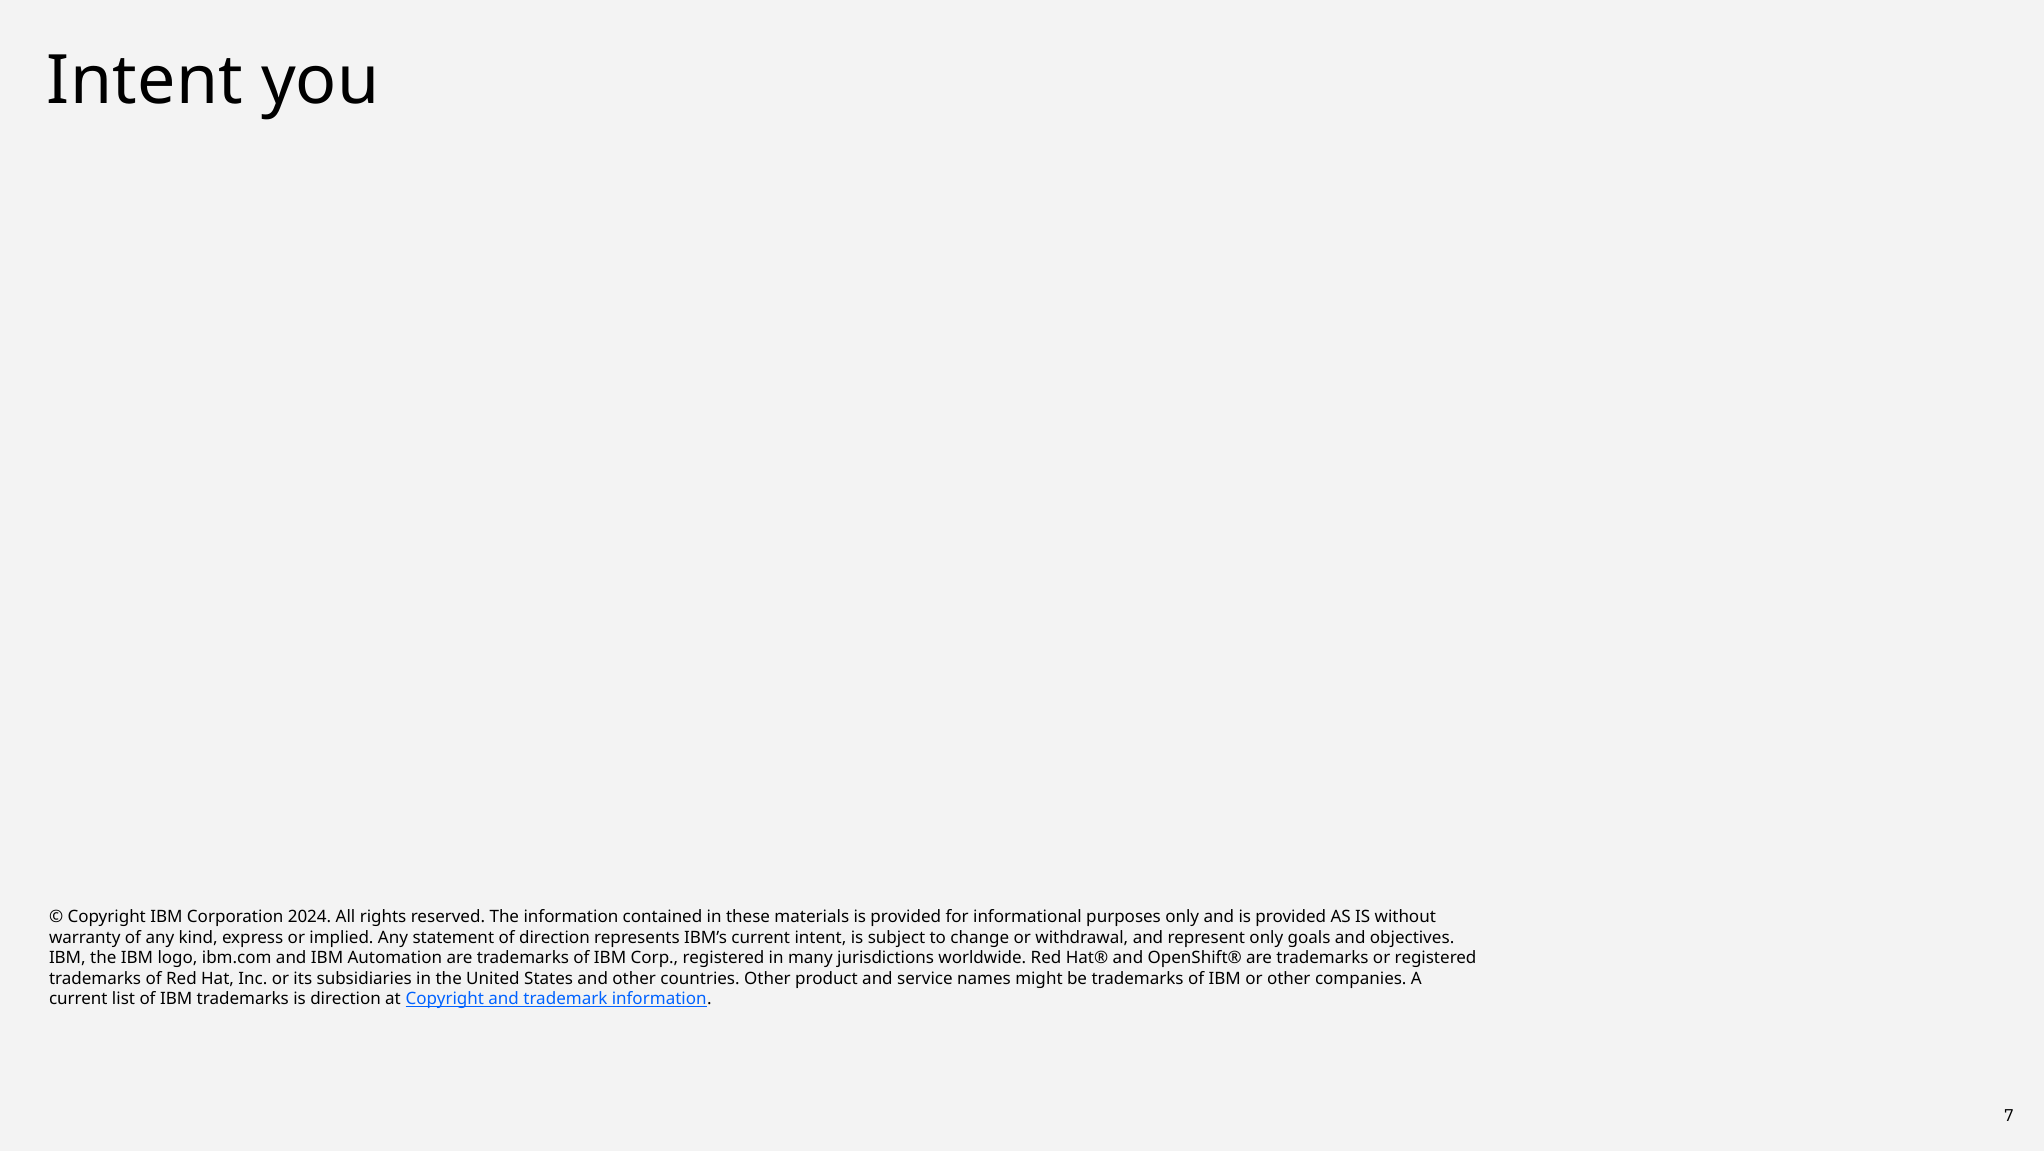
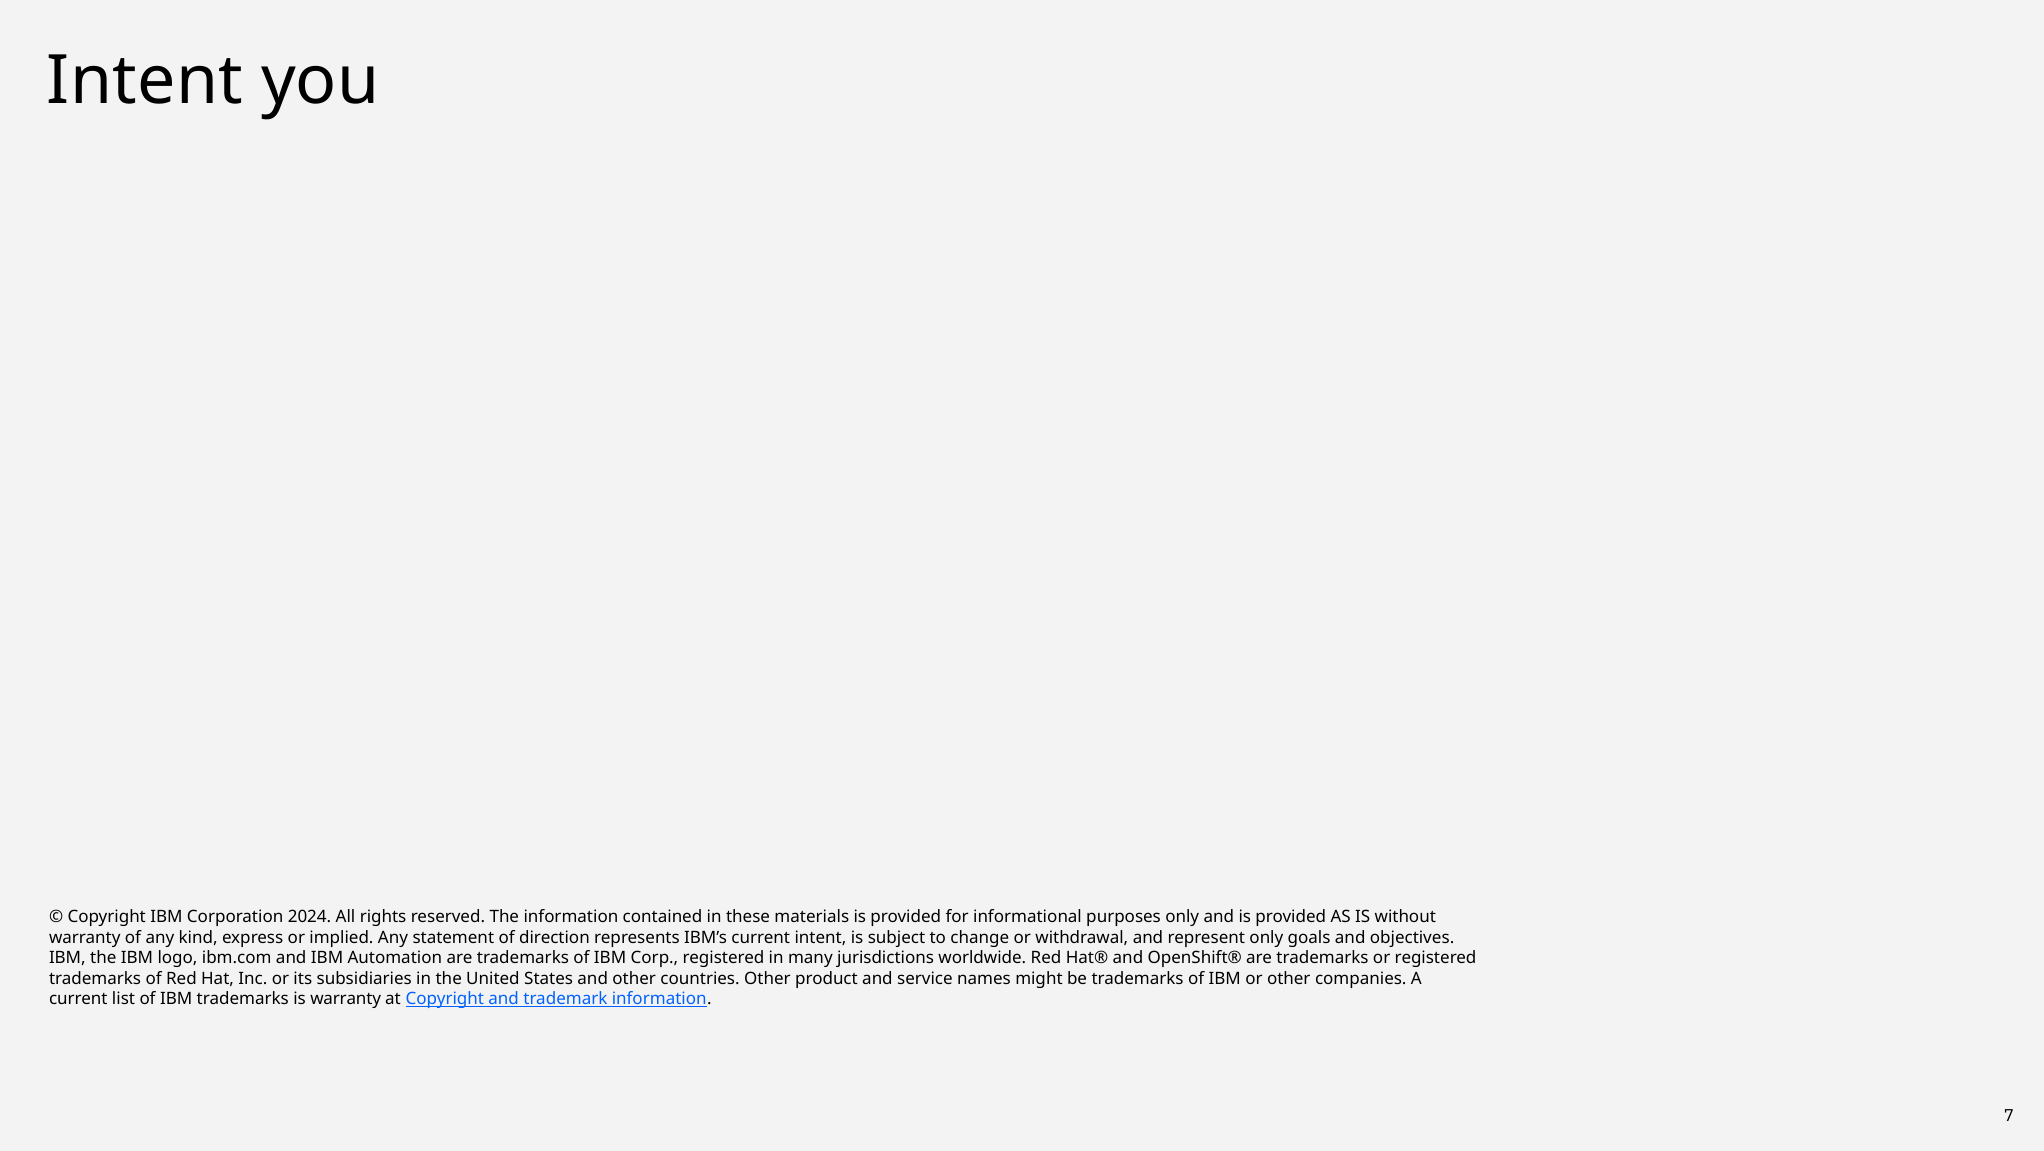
is direction: direction -> warranty
